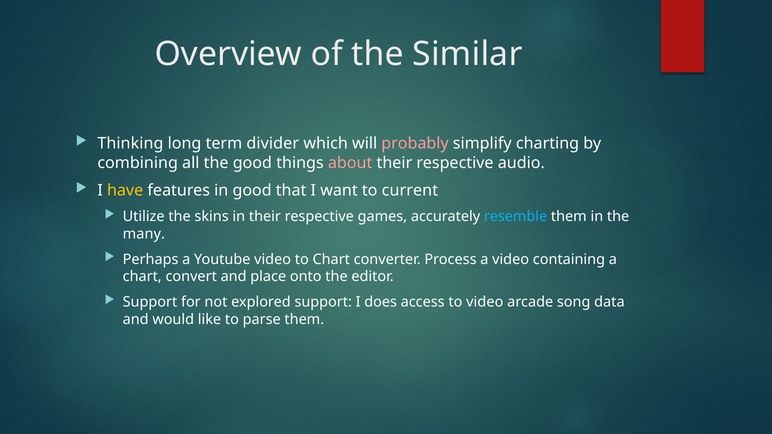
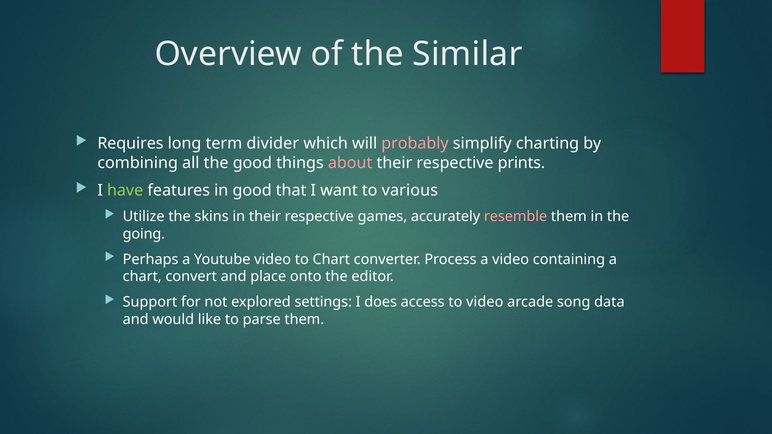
Thinking: Thinking -> Requires
audio: audio -> prints
have colour: yellow -> light green
current: current -> various
resemble colour: light blue -> pink
many: many -> going
explored support: support -> settings
